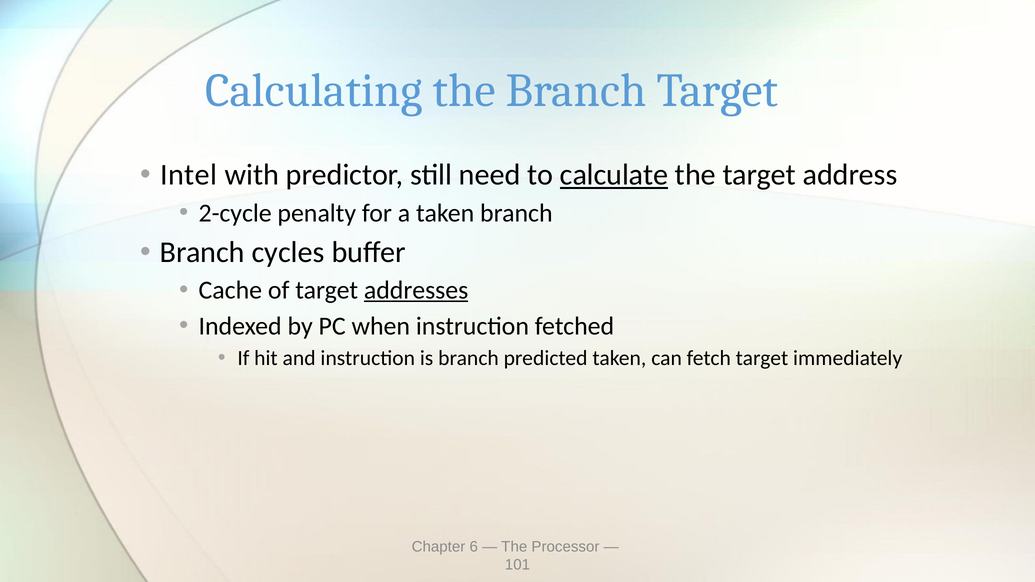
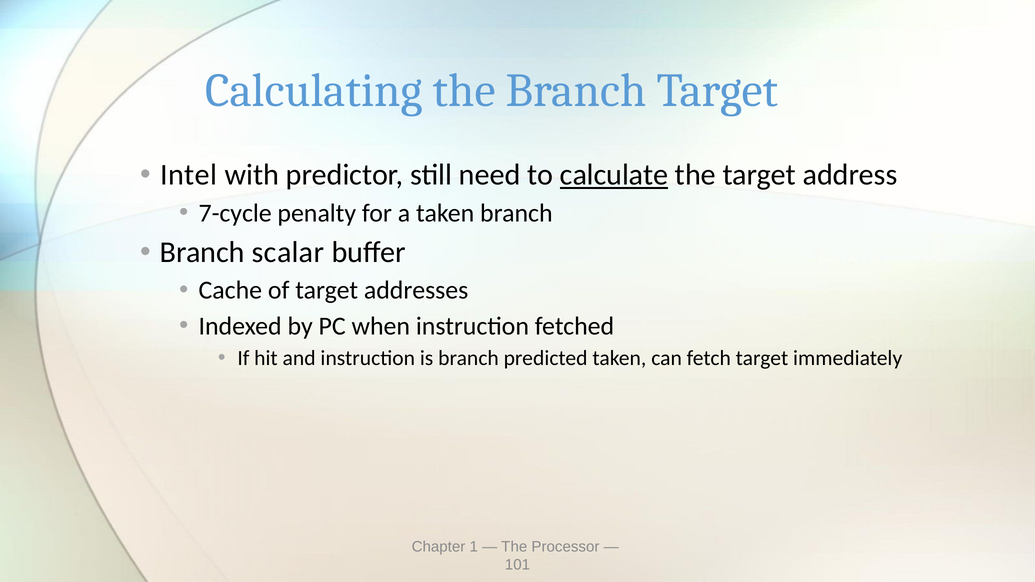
2-cycle: 2-cycle -> 7-cycle
cycles: cycles -> scalar
addresses underline: present -> none
6: 6 -> 1
